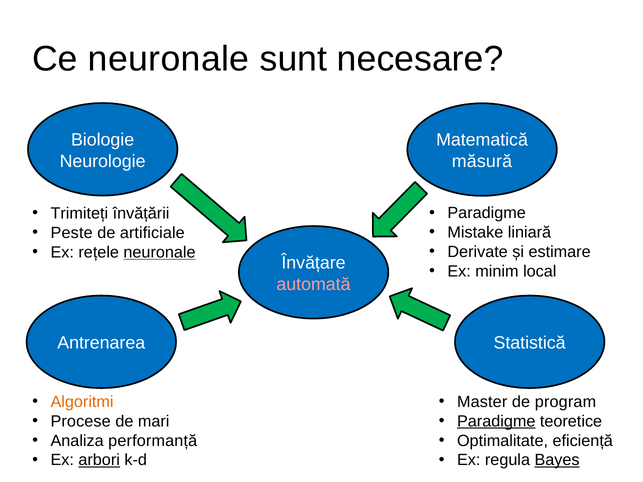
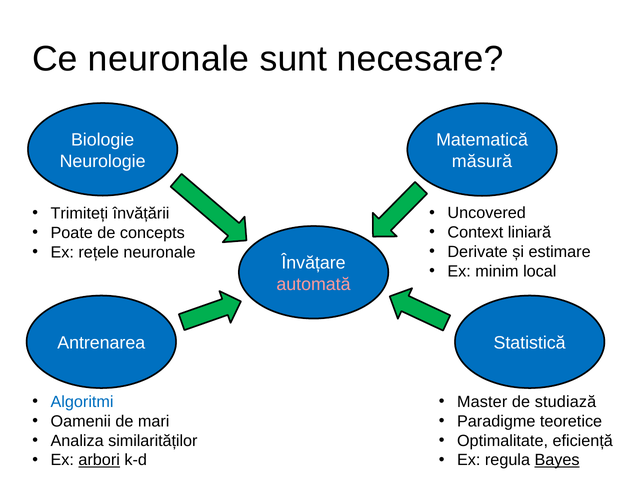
Paradigme at (487, 213): Paradigme -> Uncovered
Mistake: Mistake -> Context
Peste: Peste -> Poate
artificiale: artificiale -> concepts
neuronale at (160, 252) underline: present -> none
Algoritmi colour: orange -> blue
program: program -> studiază
Procese: Procese -> Oamenii
Paradigme at (496, 421) underline: present -> none
performanță: performanță -> similarităților
